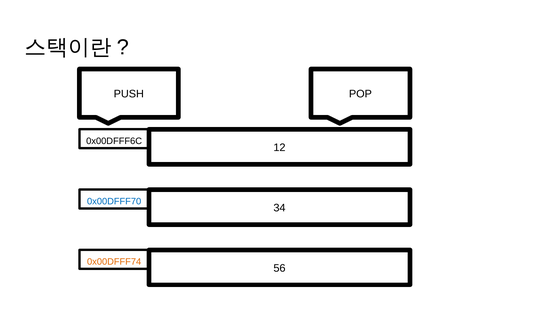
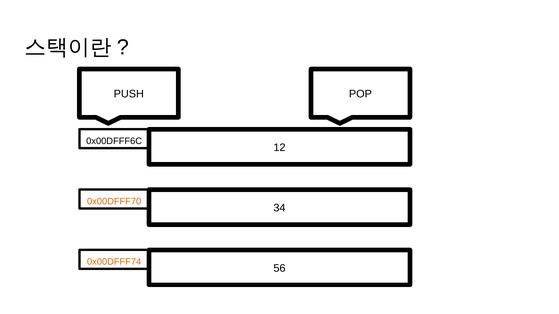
0x00DFFF70 colour: blue -> orange
